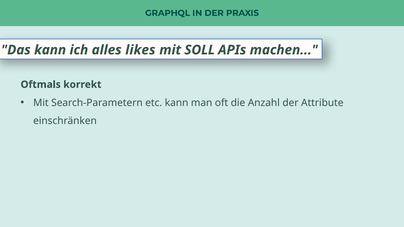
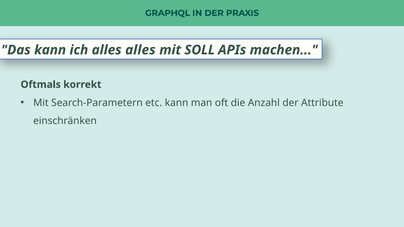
alles likes: likes -> alles
